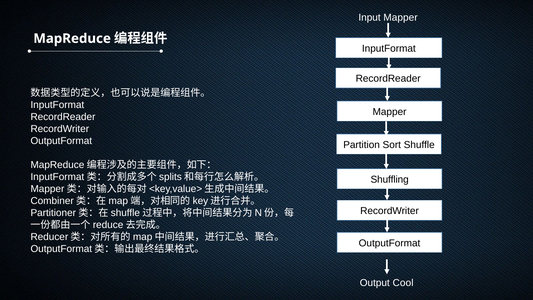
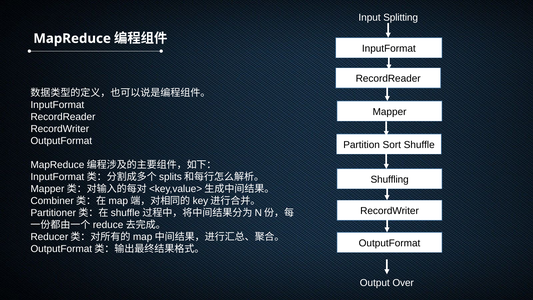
Input Mapper: Mapper -> Splitting
Cool: Cool -> Over
